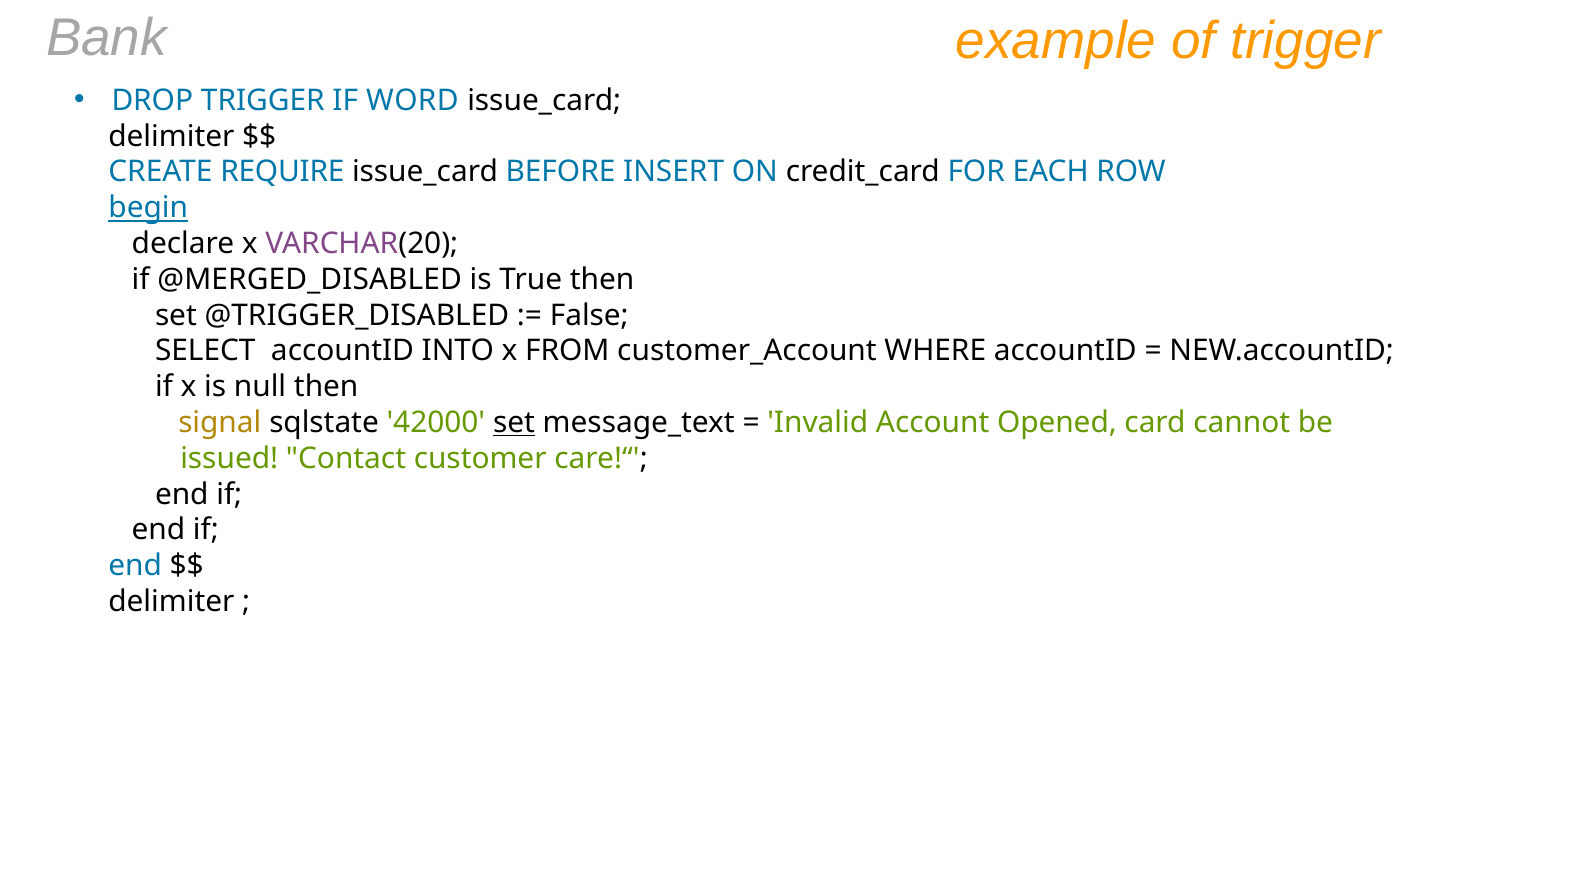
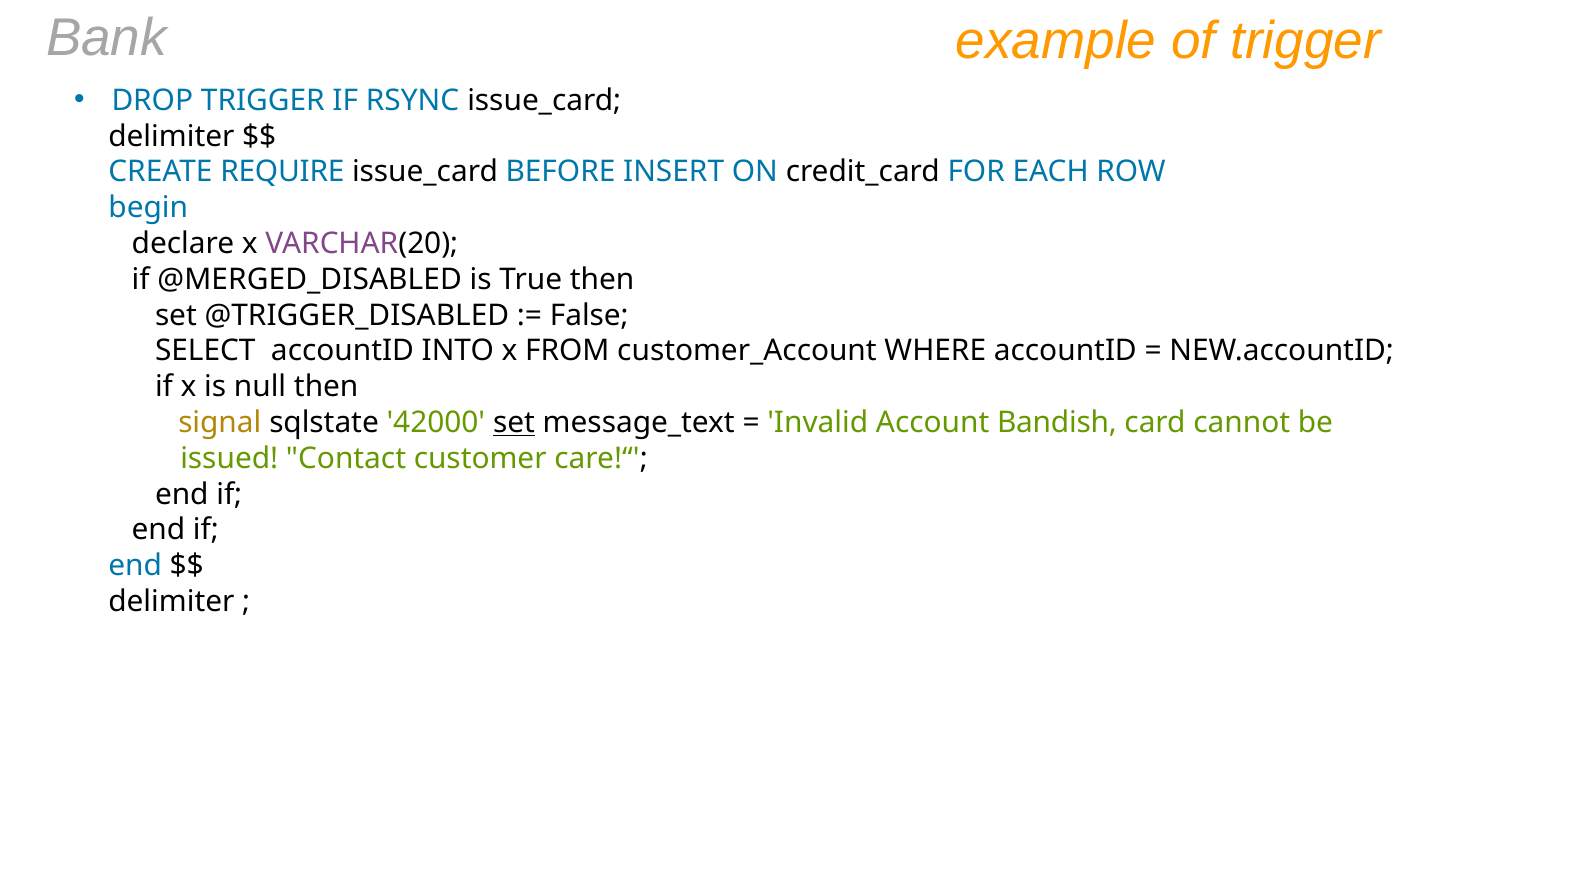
WORD: WORD -> RSYNC
begin underline: present -> none
Opened: Opened -> Bandish
